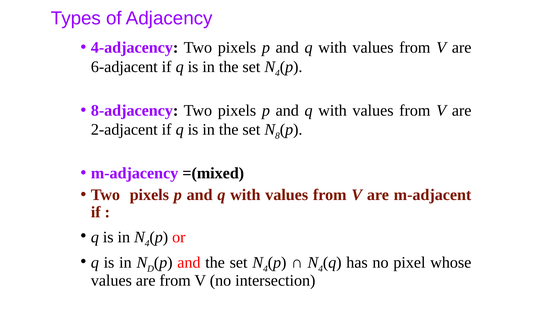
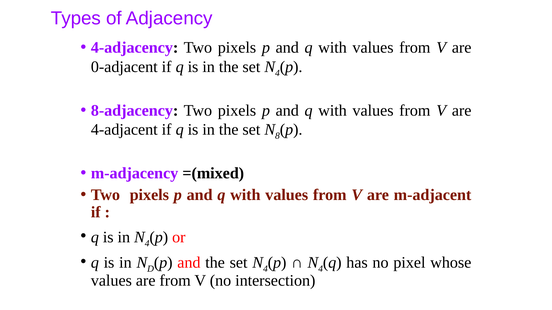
6-adjacent: 6-adjacent -> 0-adjacent
2-adjacent: 2-adjacent -> 4-adjacent
